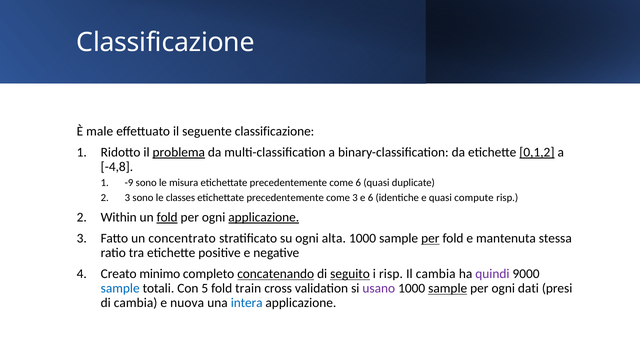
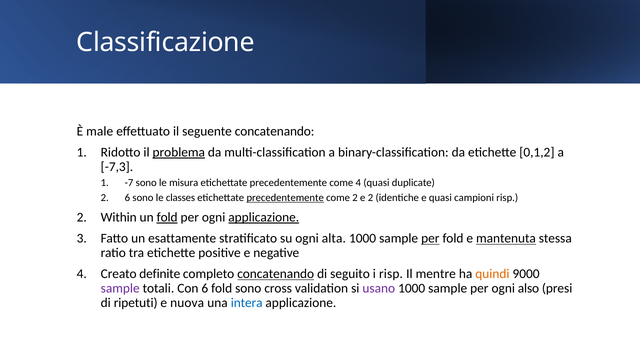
seguente classificazione: classificazione -> concatenando
0,1,2 underline: present -> none
-4,8: -4,8 -> -7,3
-9: -9 -> -7
come 6: 6 -> 4
2 3: 3 -> 6
precedentemente at (285, 198) underline: none -> present
come 3: 3 -> 2
e 6: 6 -> 2
compute: compute -> campioni
concentrato: concentrato -> esattamente
mantenuta underline: none -> present
minimo: minimo -> definite
seguito underline: present -> none
Il cambia: cambia -> mentre
quindi colour: purple -> orange
sample at (120, 288) colour: blue -> purple
Con 5: 5 -> 6
fold train: train -> sono
sample at (448, 288) underline: present -> none
dati: dati -> also
di cambia: cambia -> ripetuti
